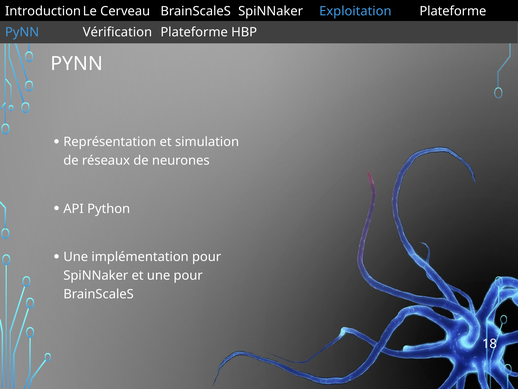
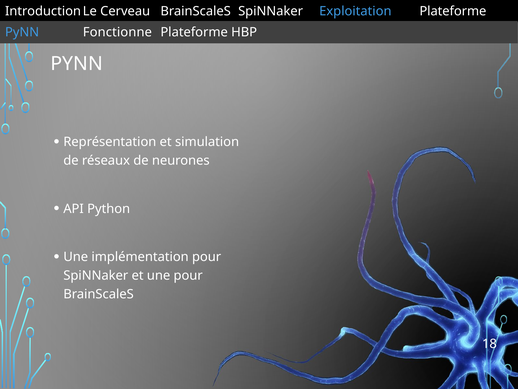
Vérification: Vérification -> Fonctionne
